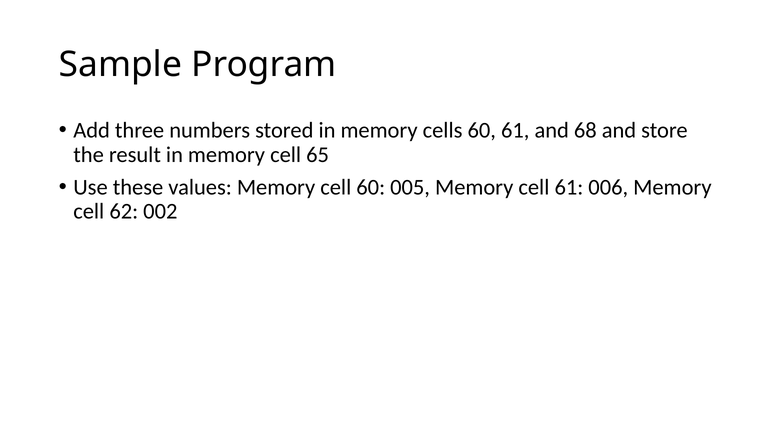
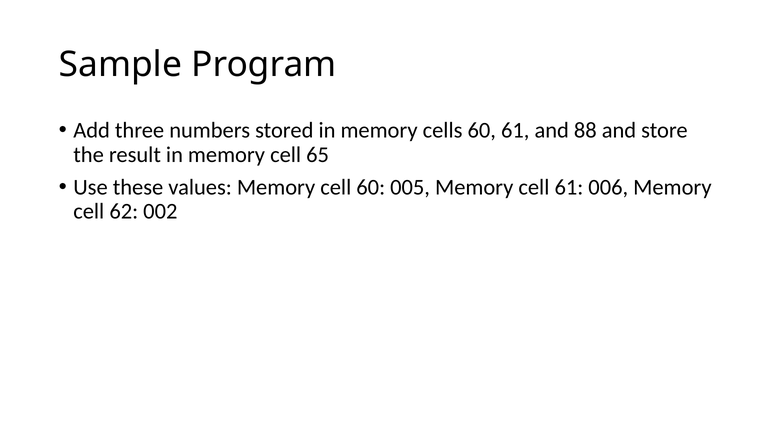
68: 68 -> 88
